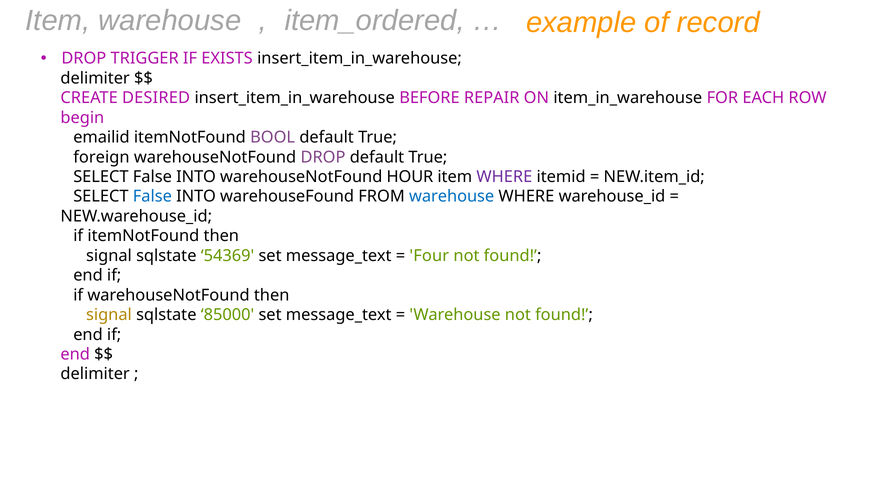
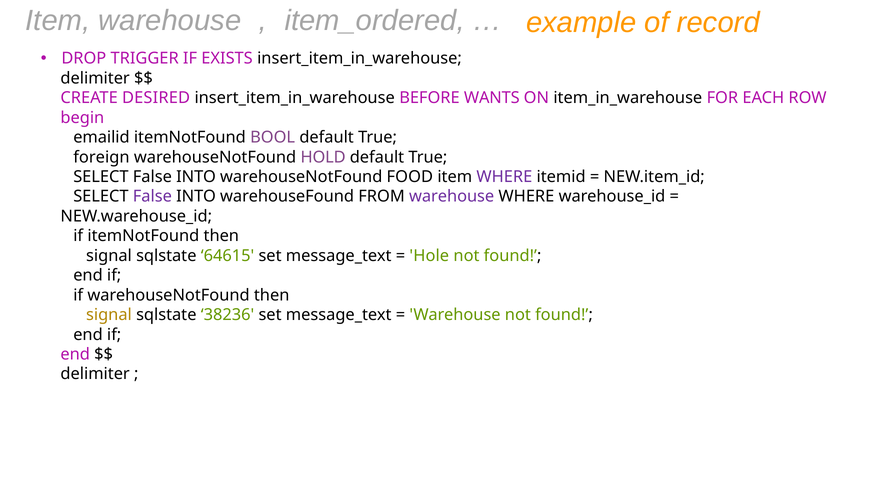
REPAIR: REPAIR -> WANTS
warehouseNotFound DROP: DROP -> HOLD
HOUR: HOUR -> FOOD
False at (152, 196) colour: blue -> purple
warehouse at (452, 196) colour: blue -> purple
54369: 54369 -> 64615
Four: Four -> Hole
85000: 85000 -> 38236
